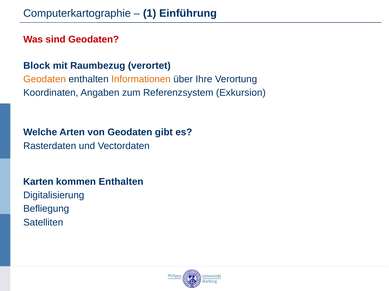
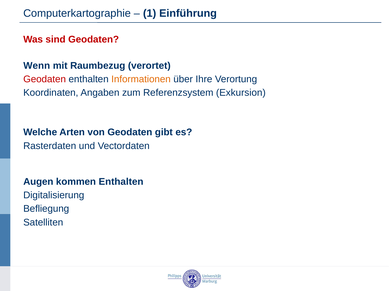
Block: Block -> Wenn
Geodaten at (45, 79) colour: orange -> red
Karten: Karten -> Augen
